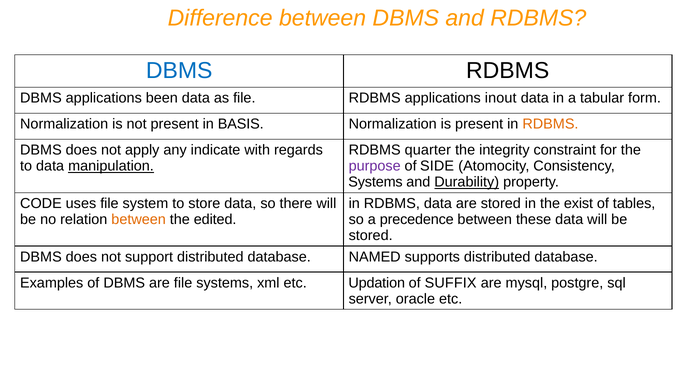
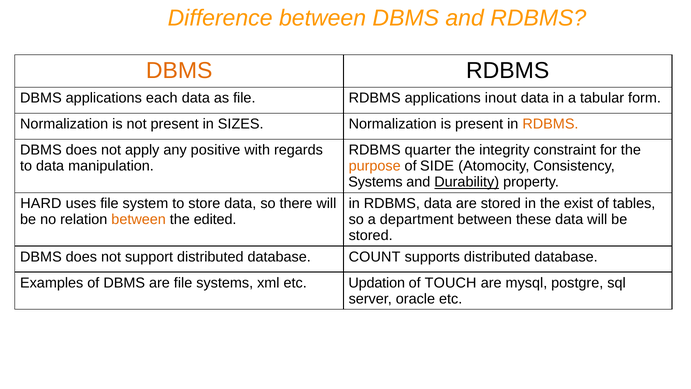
DBMS at (179, 70) colour: blue -> orange
been: been -> each
BASIS: BASIS -> SIZES
indicate: indicate -> positive
manipulation underline: present -> none
purpose colour: purple -> orange
CODE: CODE -> HARD
precedence: precedence -> department
NAMED: NAMED -> COUNT
SUFFIX: SUFFIX -> TOUCH
